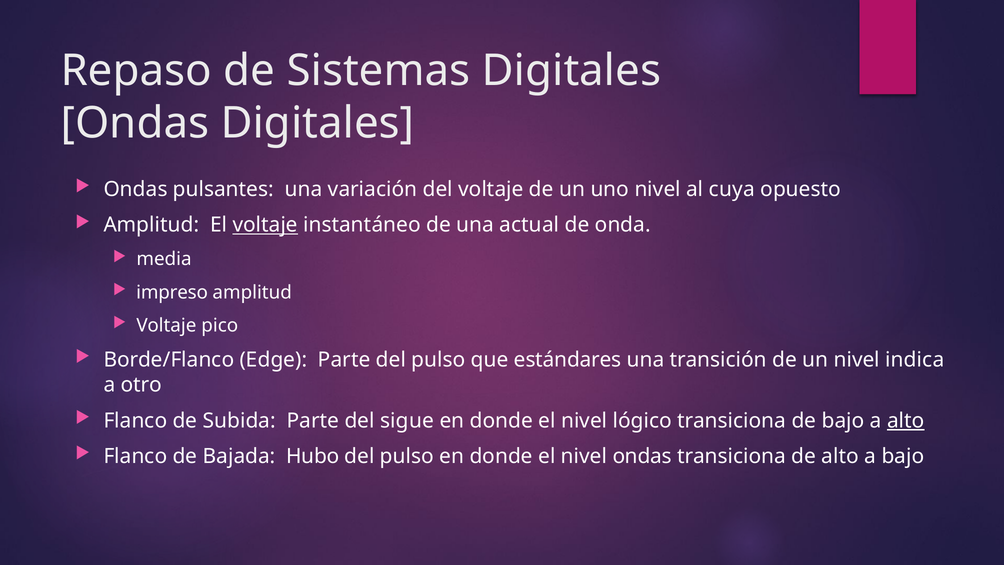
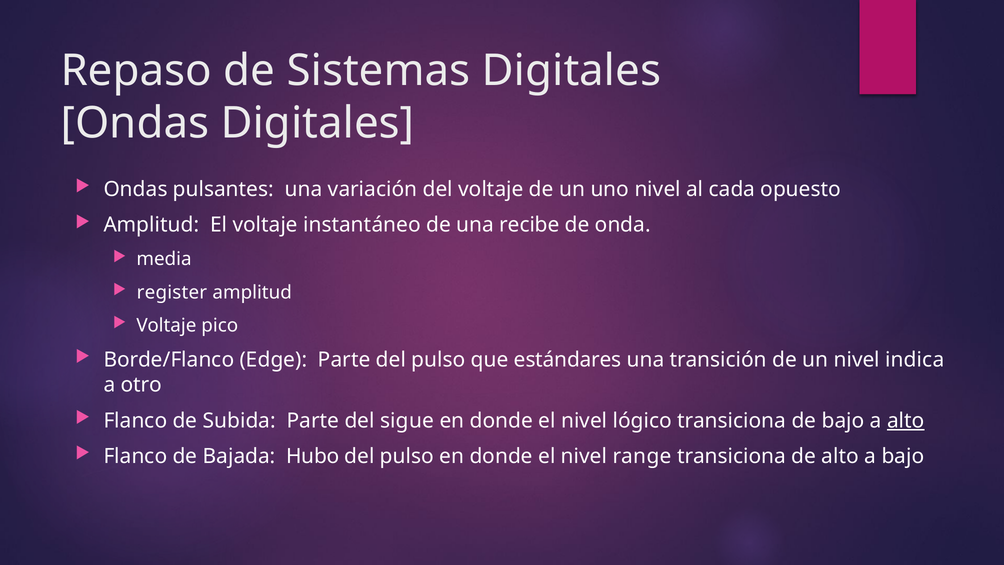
cuya: cuya -> cada
voltaje at (265, 225) underline: present -> none
actual: actual -> recibe
impreso: impreso -> register
nivel ondas: ondas -> range
